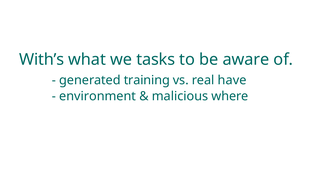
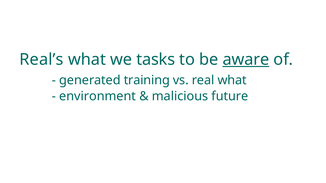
With’s: With’s -> Real’s
aware underline: none -> present
real have: have -> what
where: where -> future
